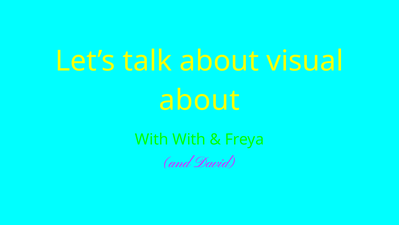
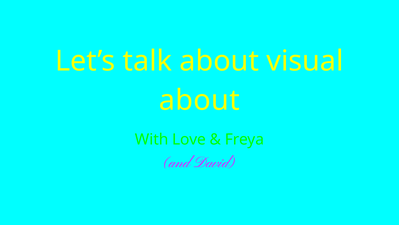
With With: With -> Love
